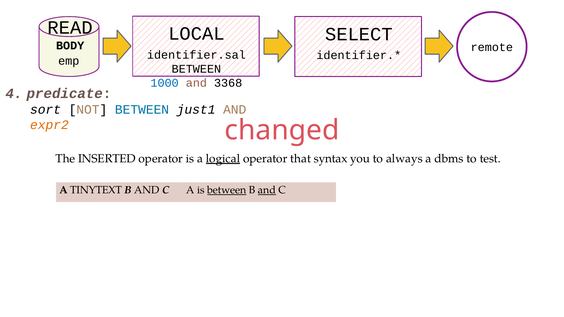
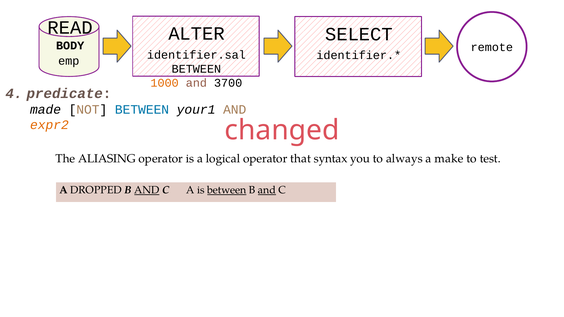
LOCAL: LOCAL -> ALTER
1000 colour: blue -> orange
3368: 3368 -> 3700
sort: sort -> made
just1: just1 -> your1
INSERTED: INSERTED -> ALIASING
logical underline: present -> none
dbms: dbms -> make
TINYTEXT: TINYTEXT -> DROPPED
AND at (147, 190) underline: none -> present
